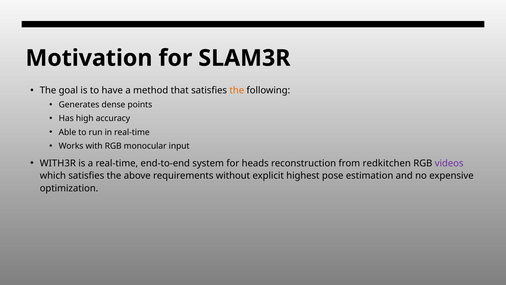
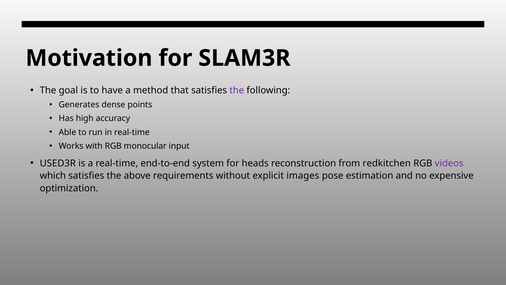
the at (237, 90) colour: orange -> purple
WITH3R: WITH3R -> USED3R
highest: highest -> images
